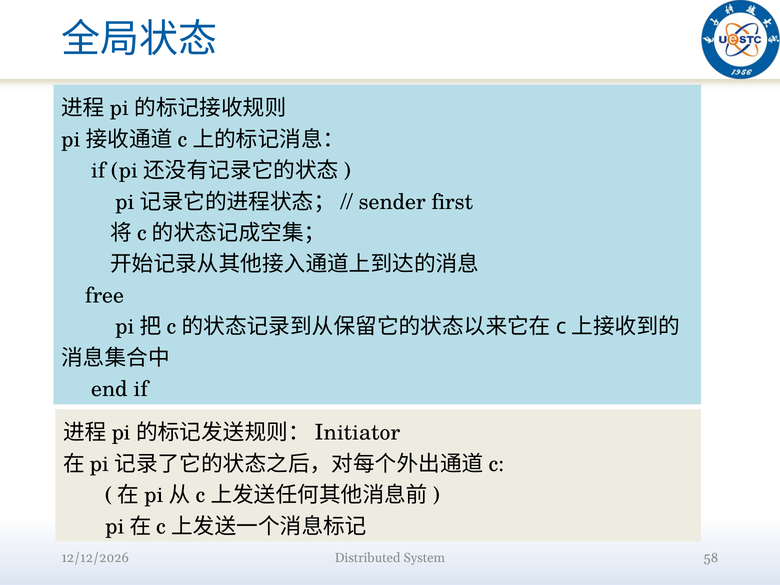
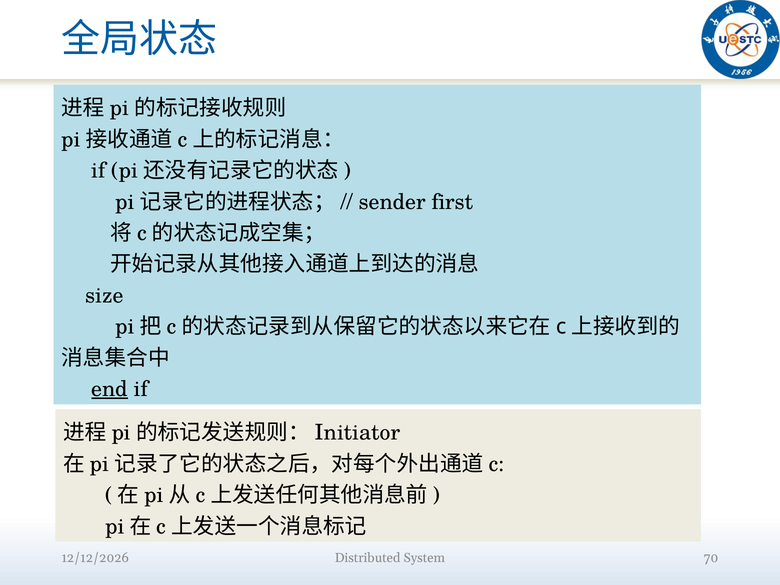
free: free -> size
end underline: none -> present
58: 58 -> 70
